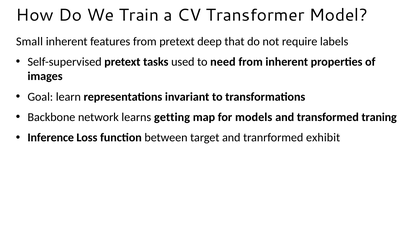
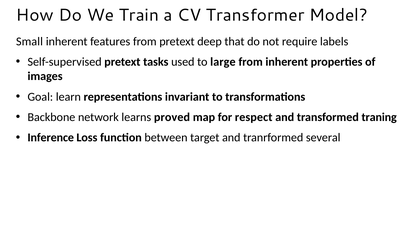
need: need -> large
getting: getting -> proved
models: models -> respect
exhibit: exhibit -> several
